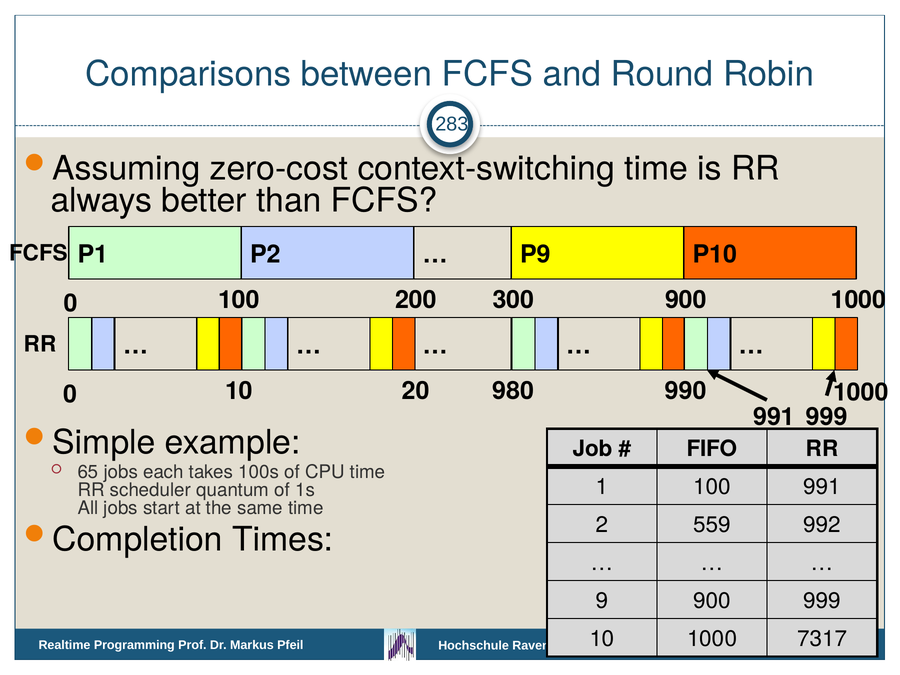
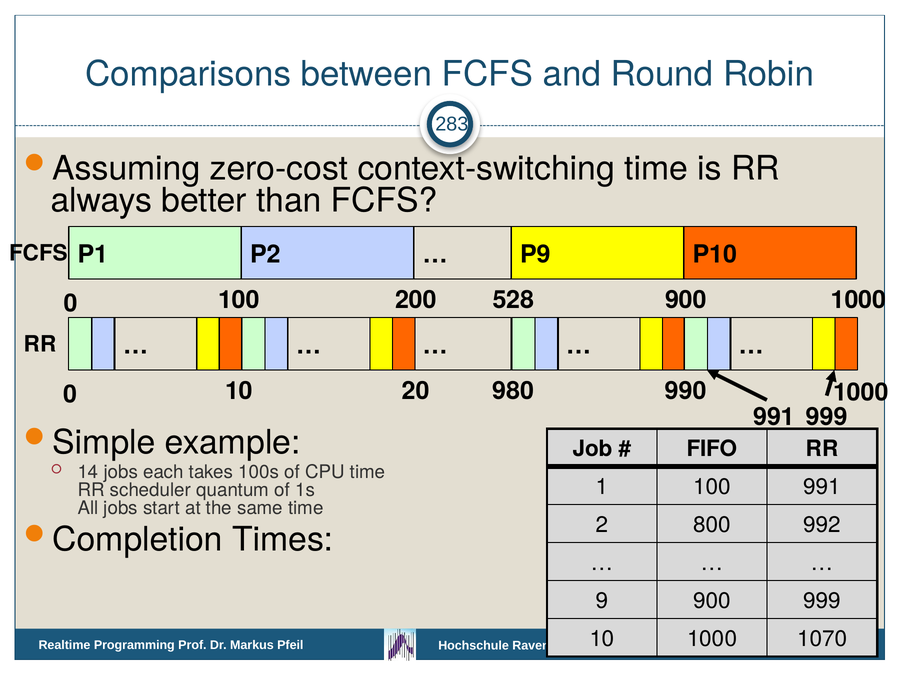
300: 300 -> 528
65: 65 -> 14
559: 559 -> 800
7317: 7317 -> 1070
